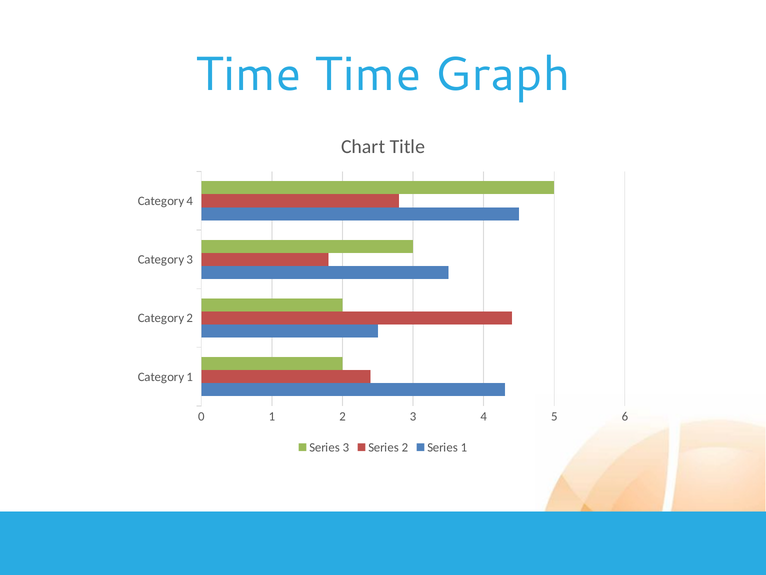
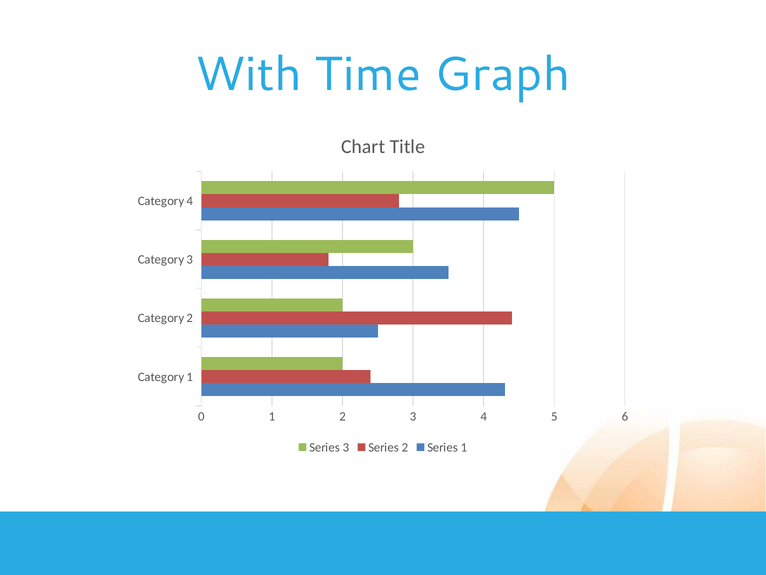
Time at (248, 74): Time -> With
